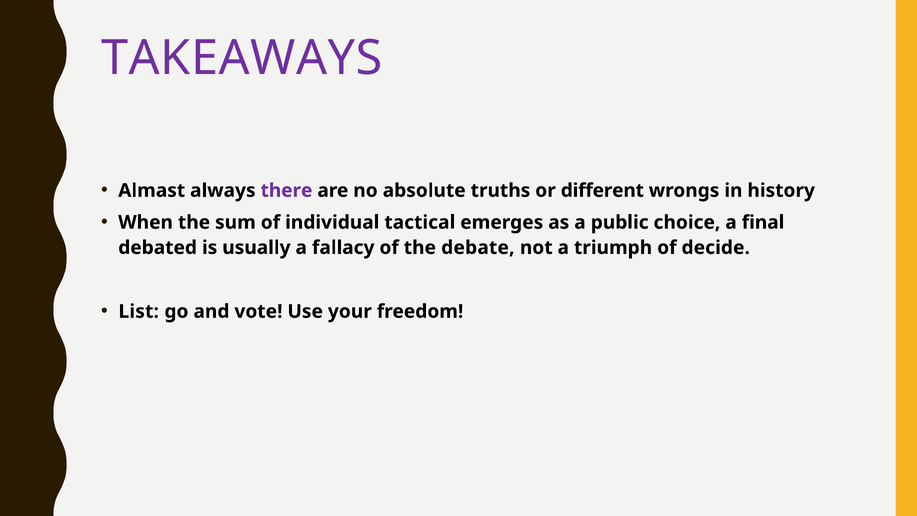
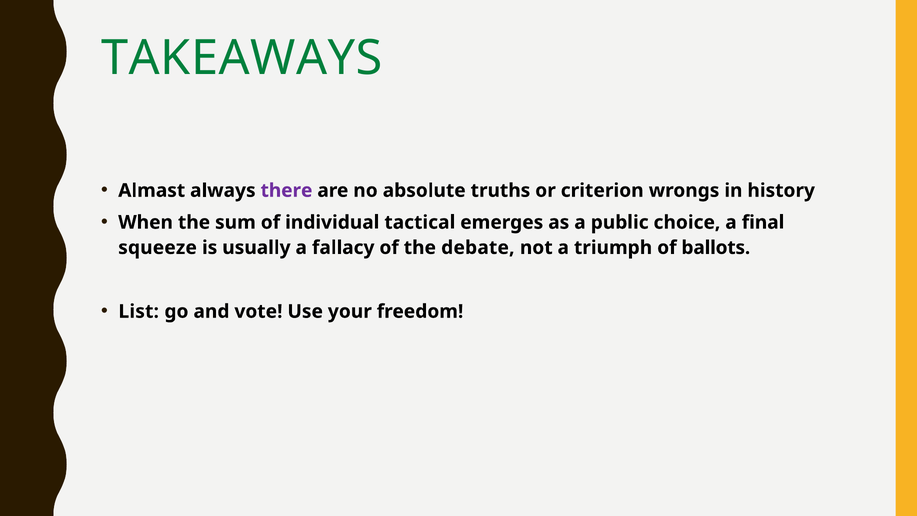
TAKEAWAYS colour: purple -> green
different: different -> criterion
debated: debated -> squeeze
decide: decide -> ballots
